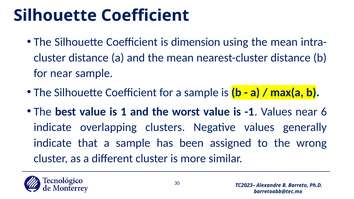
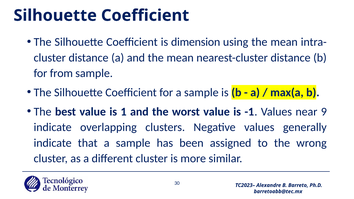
for near: near -> from
6: 6 -> 9
